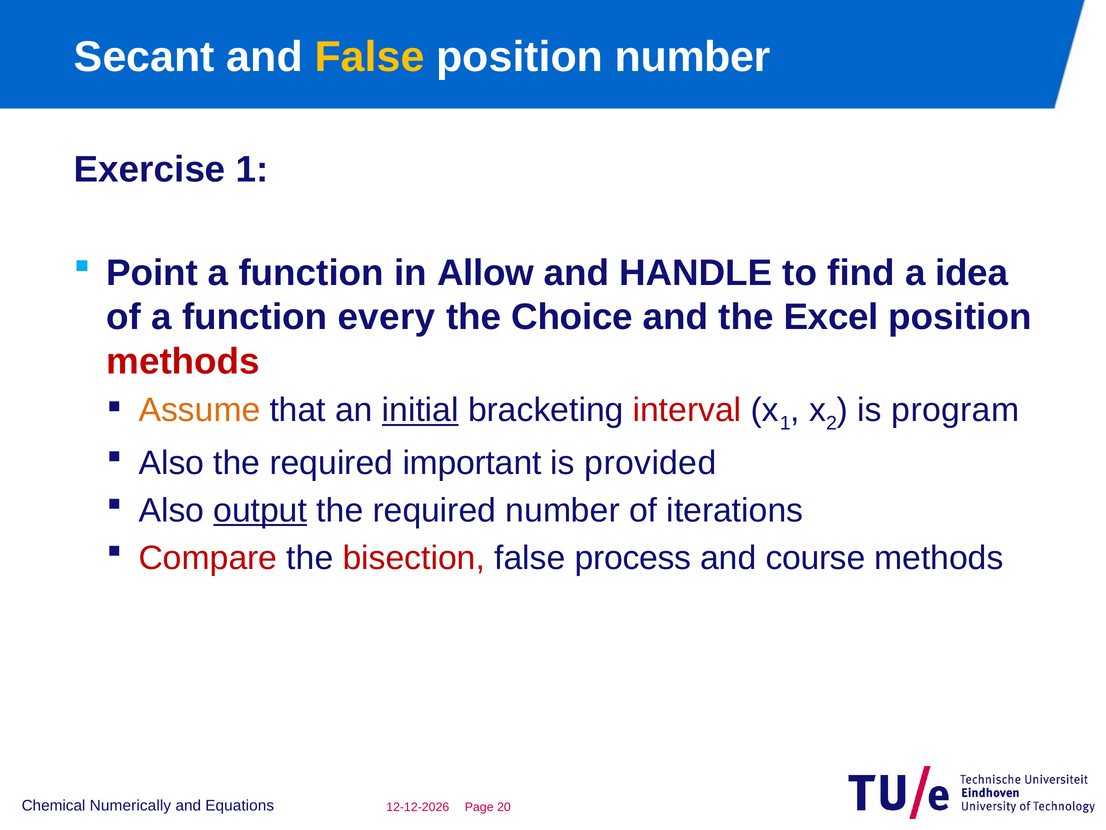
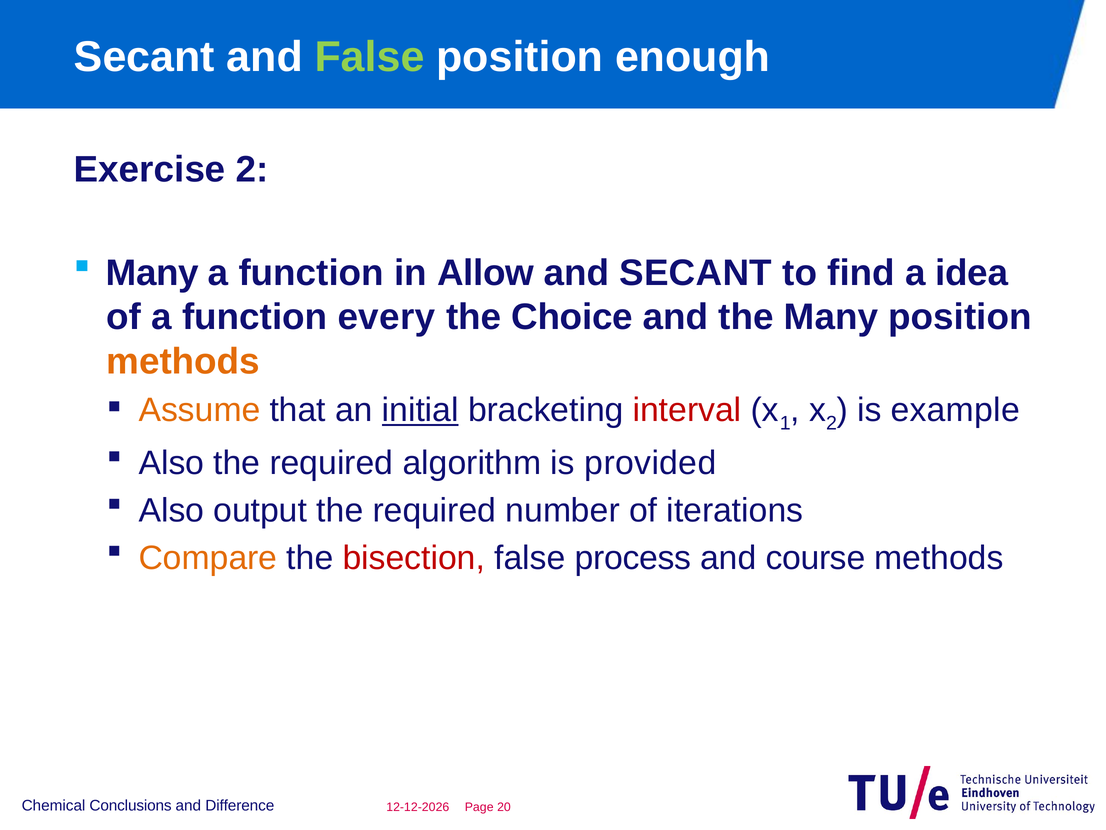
False at (370, 57) colour: yellow -> light green
position number: number -> enough
Exercise 1: 1 -> 2
Point at (152, 273): Point -> Many
and HANDLE: HANDLE -> SECANT
the Excel: Excel -> Many
methods at (183, 361) colour: red -> orange
program: program -> example
important: important -> algorithm
output underline: present -> none
Compare colour: red -> orange
Numerically: Numerically -> Conclusions
Equations: Equations -> Difference
